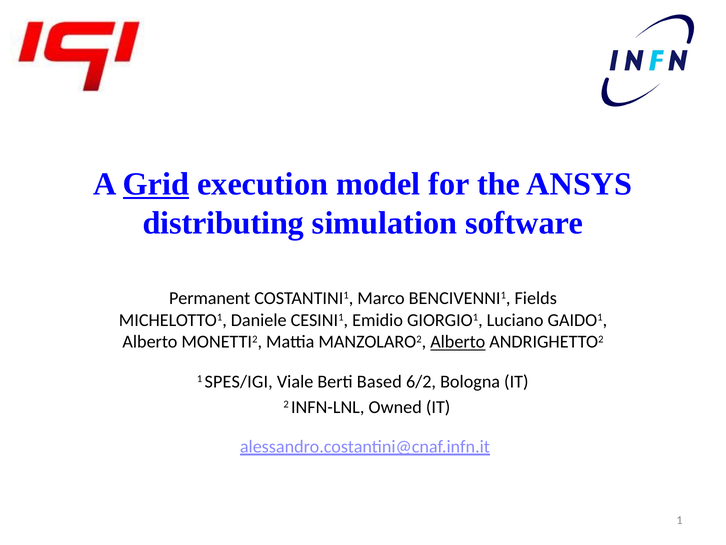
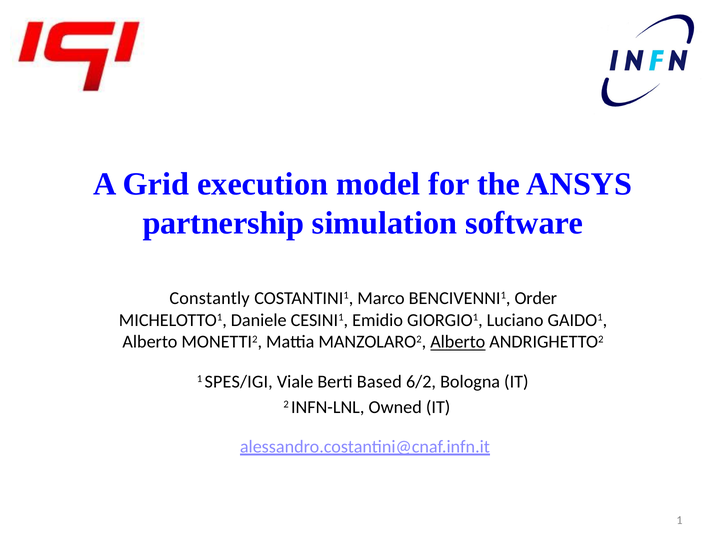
Grid underline: present -> none
distributing: distributing -> partnership
Permanent: Permanent -> Constantly
Fields: Fields -> Order
